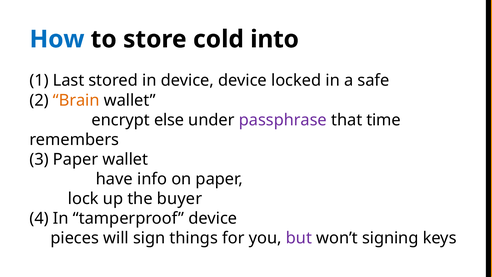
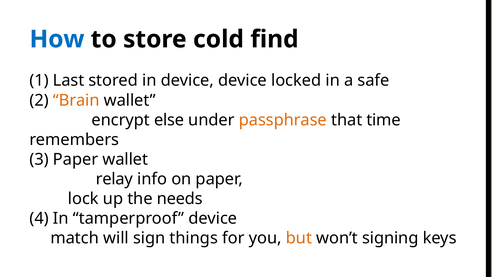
into: into -> find
passphrase colour: purple -> orange
have: have -> relay
buyer: buyer -> needs
pieces: pieces -> match
but colour: purple -> orange
